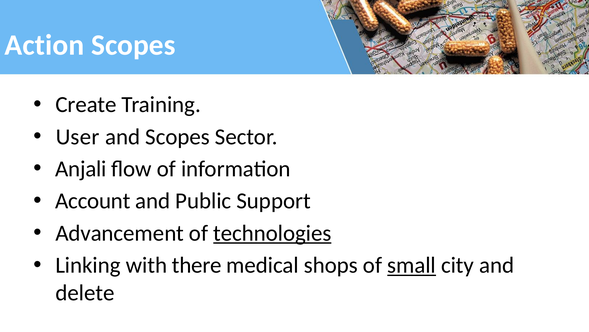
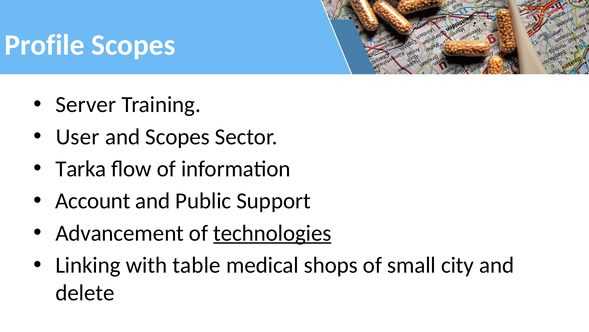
Action: Action -> Profile
Create: Create -> Server
Anjali: Anjali -> Tarka
there: there -> table
small underline: present -> none
